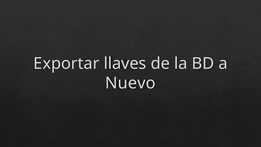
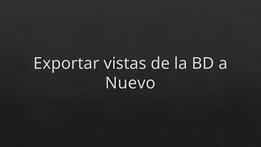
llaves: llaves -> vistas
